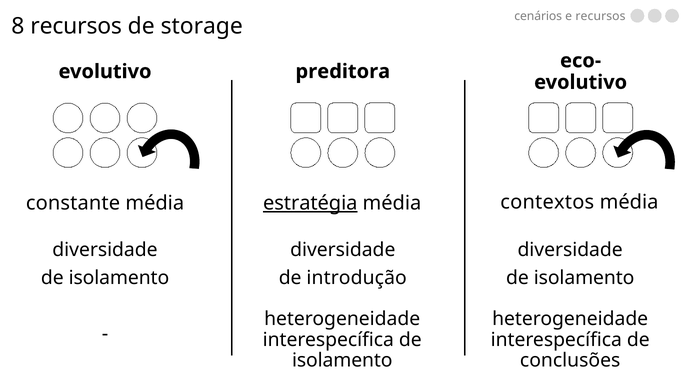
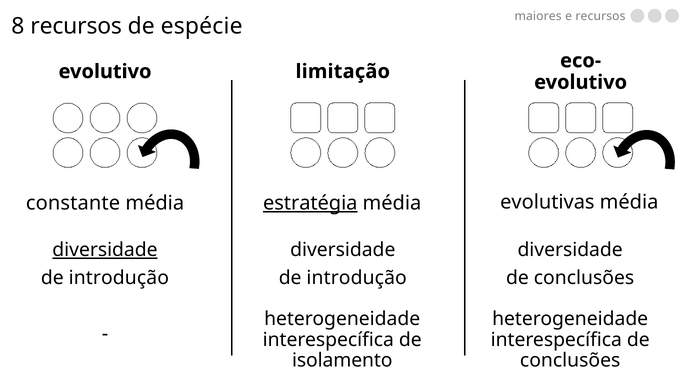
cenários: cenários -> maiores
storage: storage -> espécie
preditora: preditora -> limitação
contextos: contextos -> evolutivas
diversidade at (105, 250) underline: none -> present
isolamento at (119, 278): isolamento -> introdução
isolamento at (584, 278): isolamento -> conclusões
